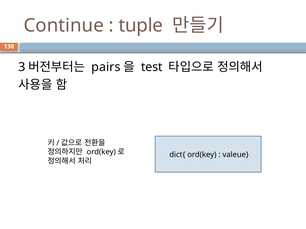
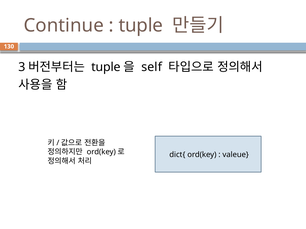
pairs at (106, 67): pairs -> tuple
test: test -> self
